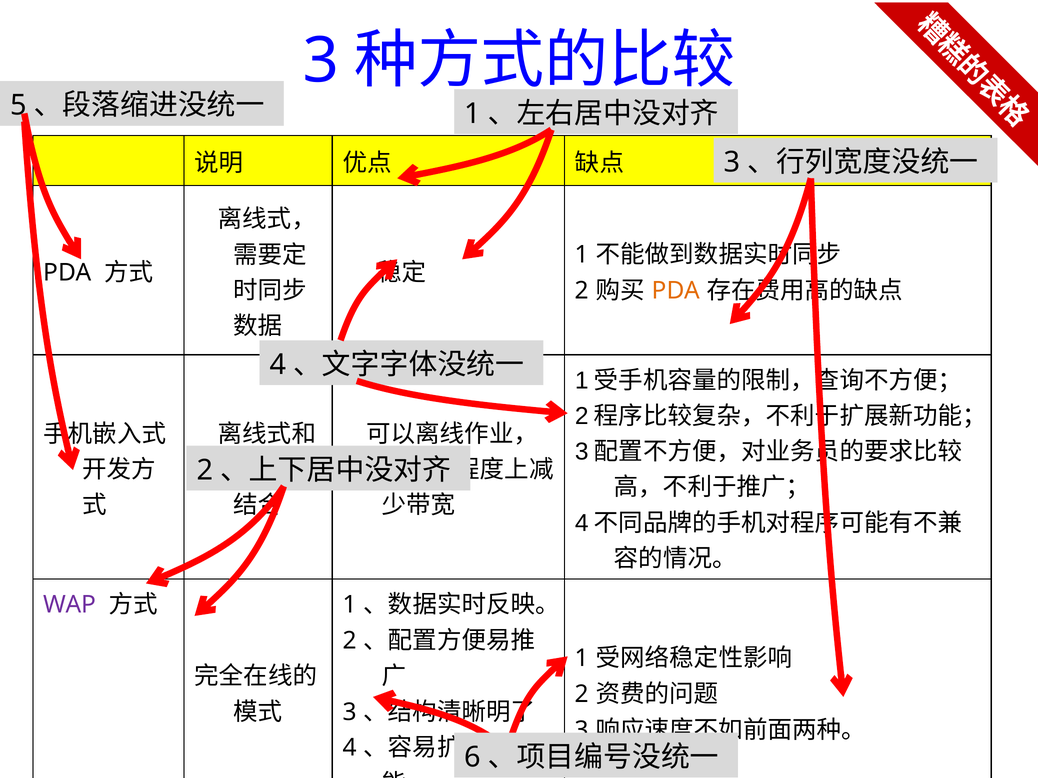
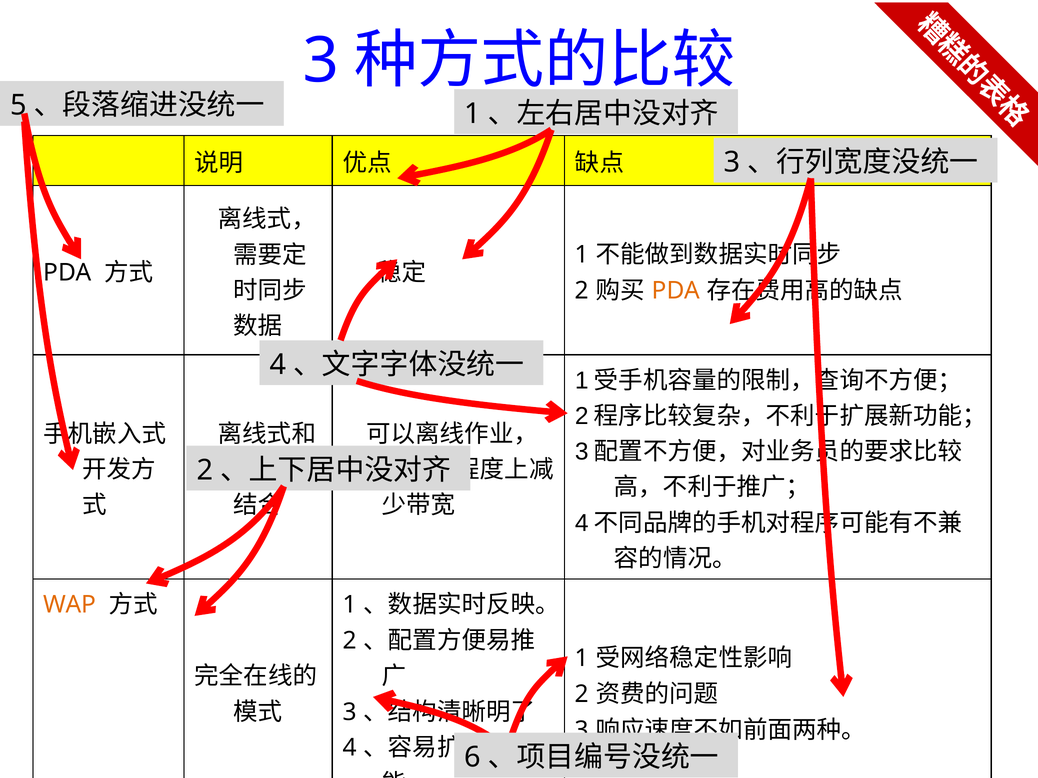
WAP colour: purple -> orange
